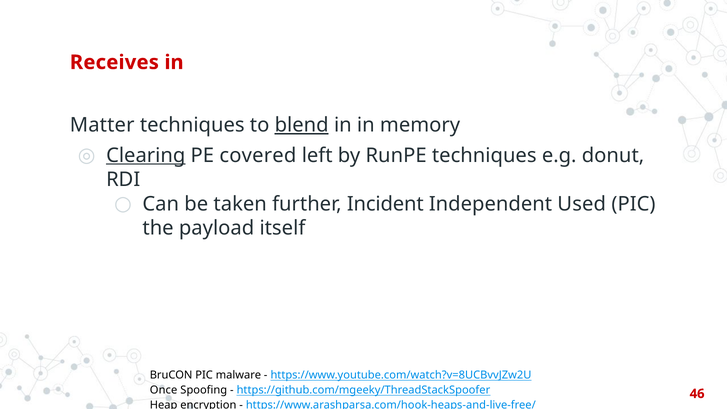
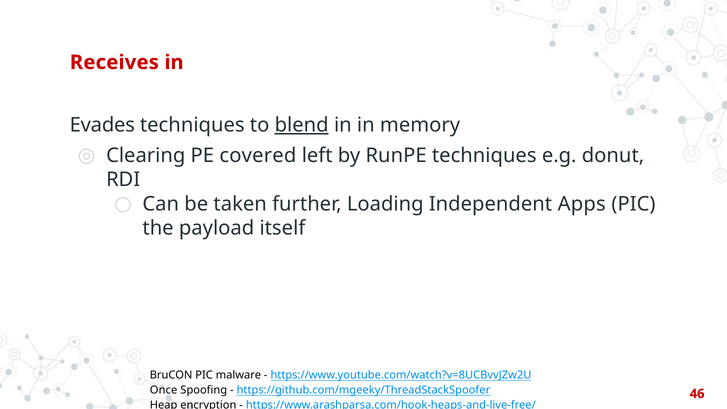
Matter: Matter -> Evades
Clearing underline: present -> none
Incident: Incident -> Loading
Used: Used -> Apps
